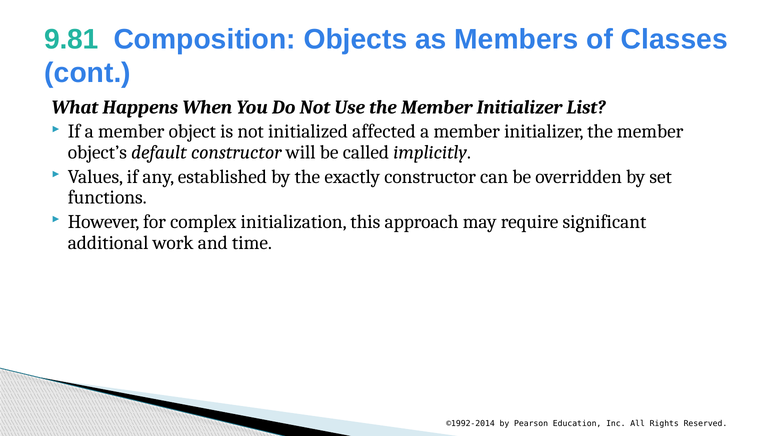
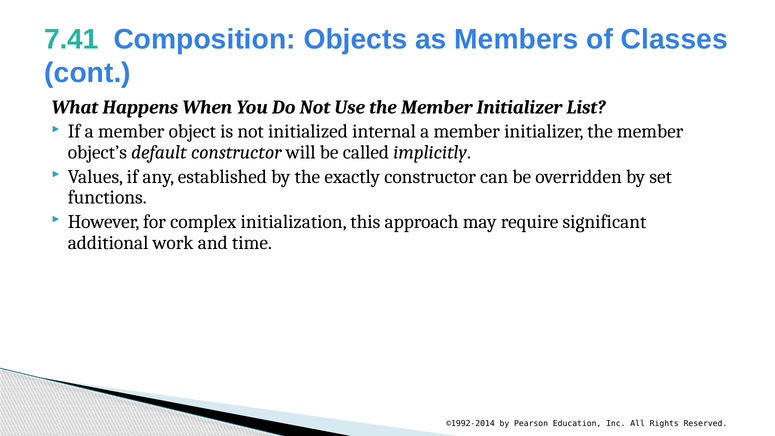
9.81: 9.81 -> 7.41
affected: affected -> internal
